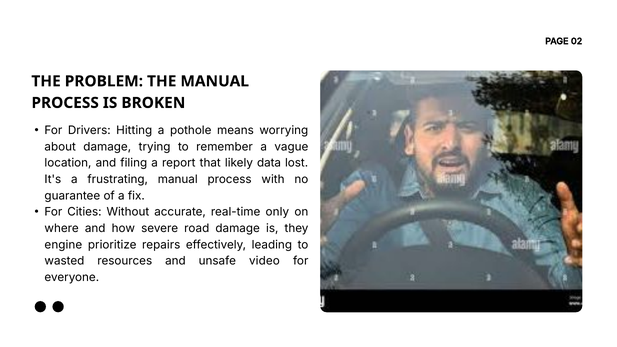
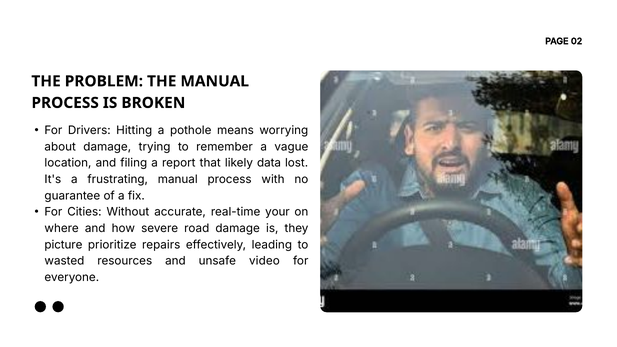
only: only -> your
engine: engine -> picture
